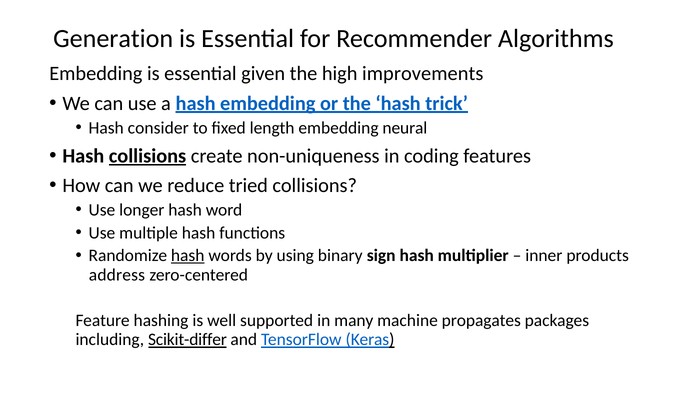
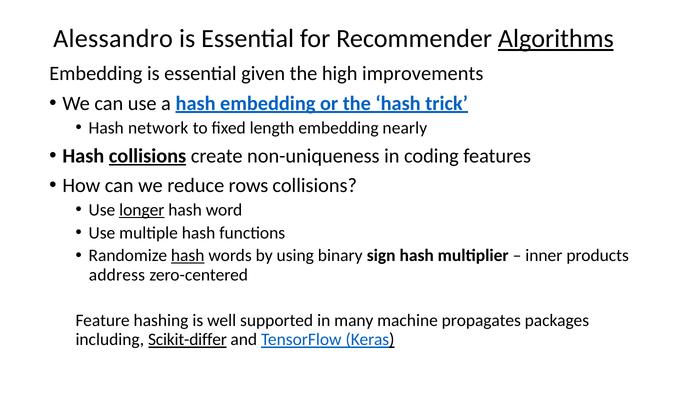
Generation: Generation -> Alessandro
Algorithms underline: none -> present
consider: consider -> network
neural: neural -> nearly
tried: tried -> rows
longer underline: none -> present
